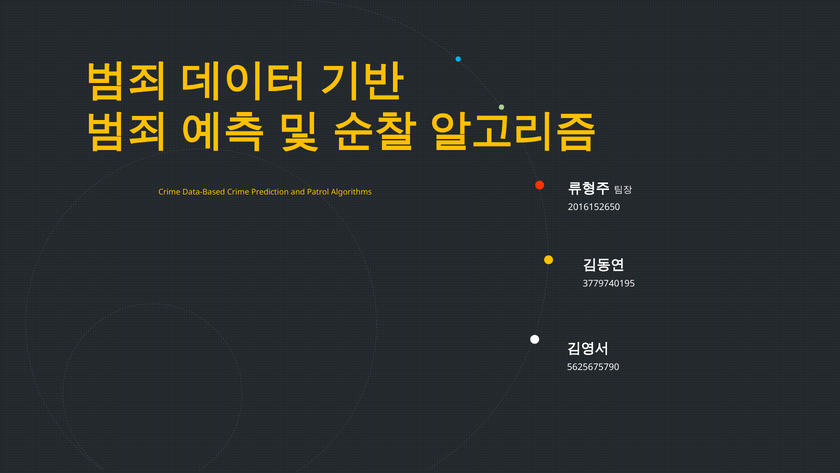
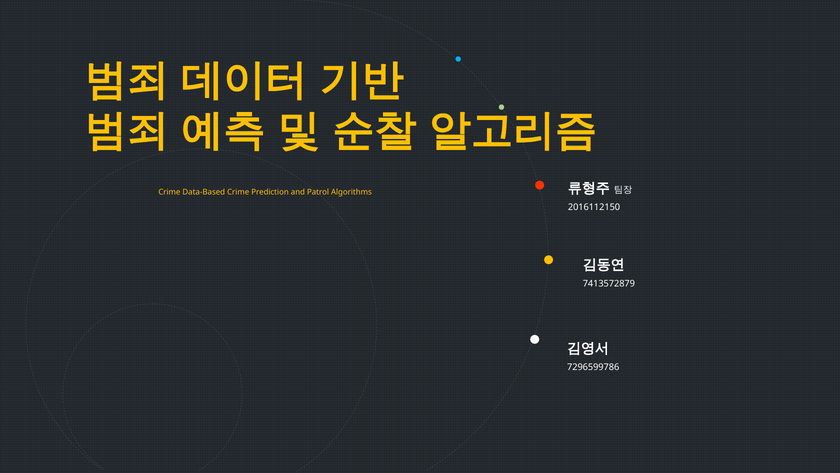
2016152650: 2016152650 -> 2016112150
3779740195: 3779740195 -> 7413572879
5625675790: 5625675790 -> 7296599786
